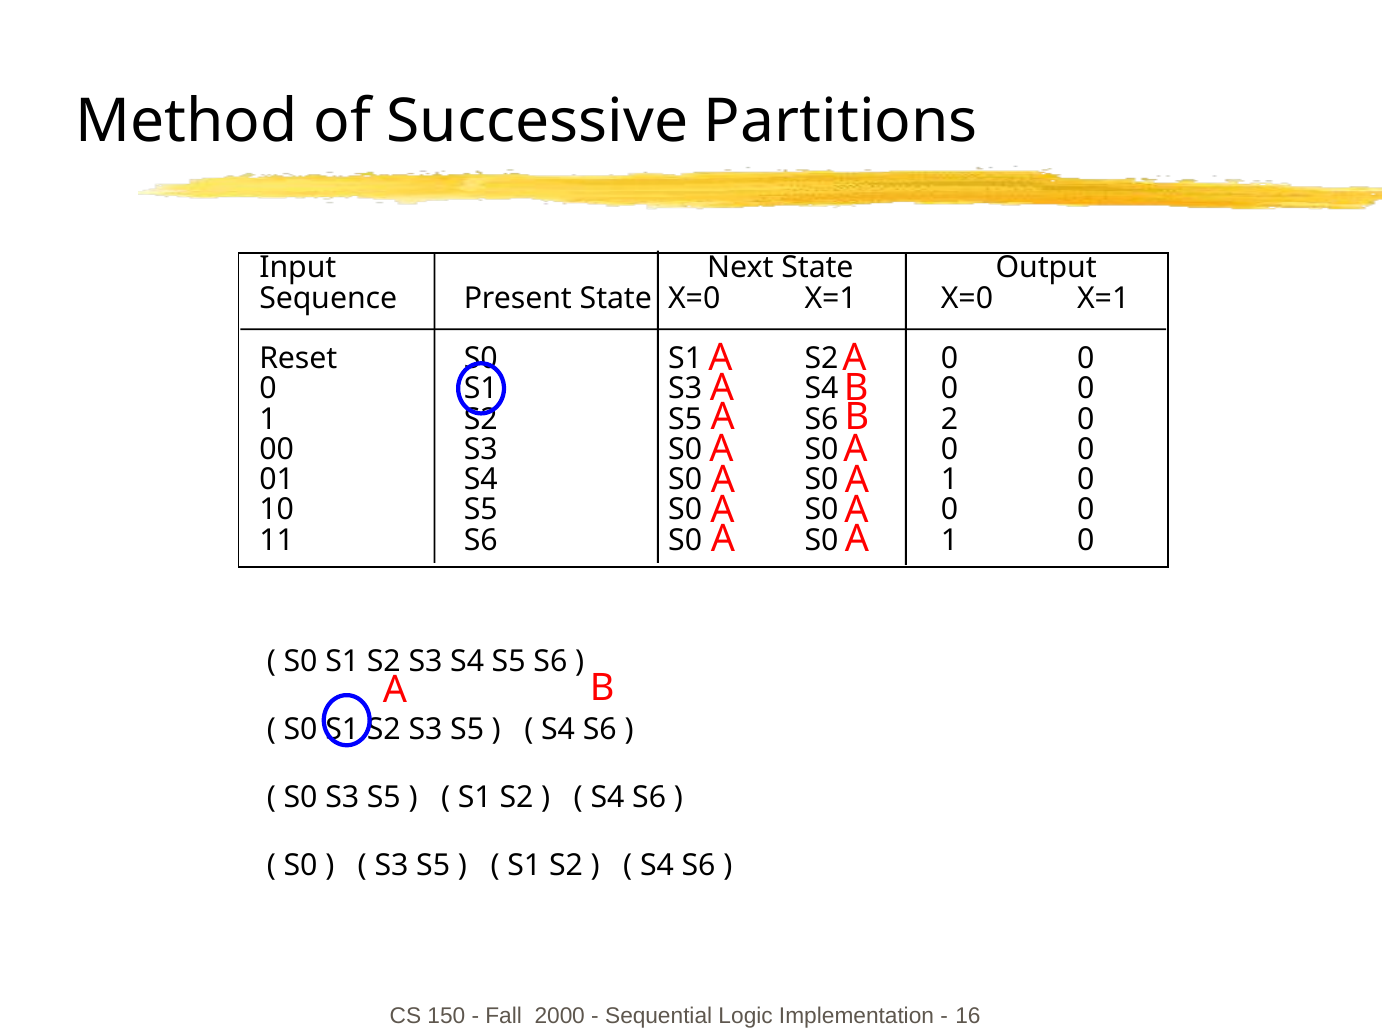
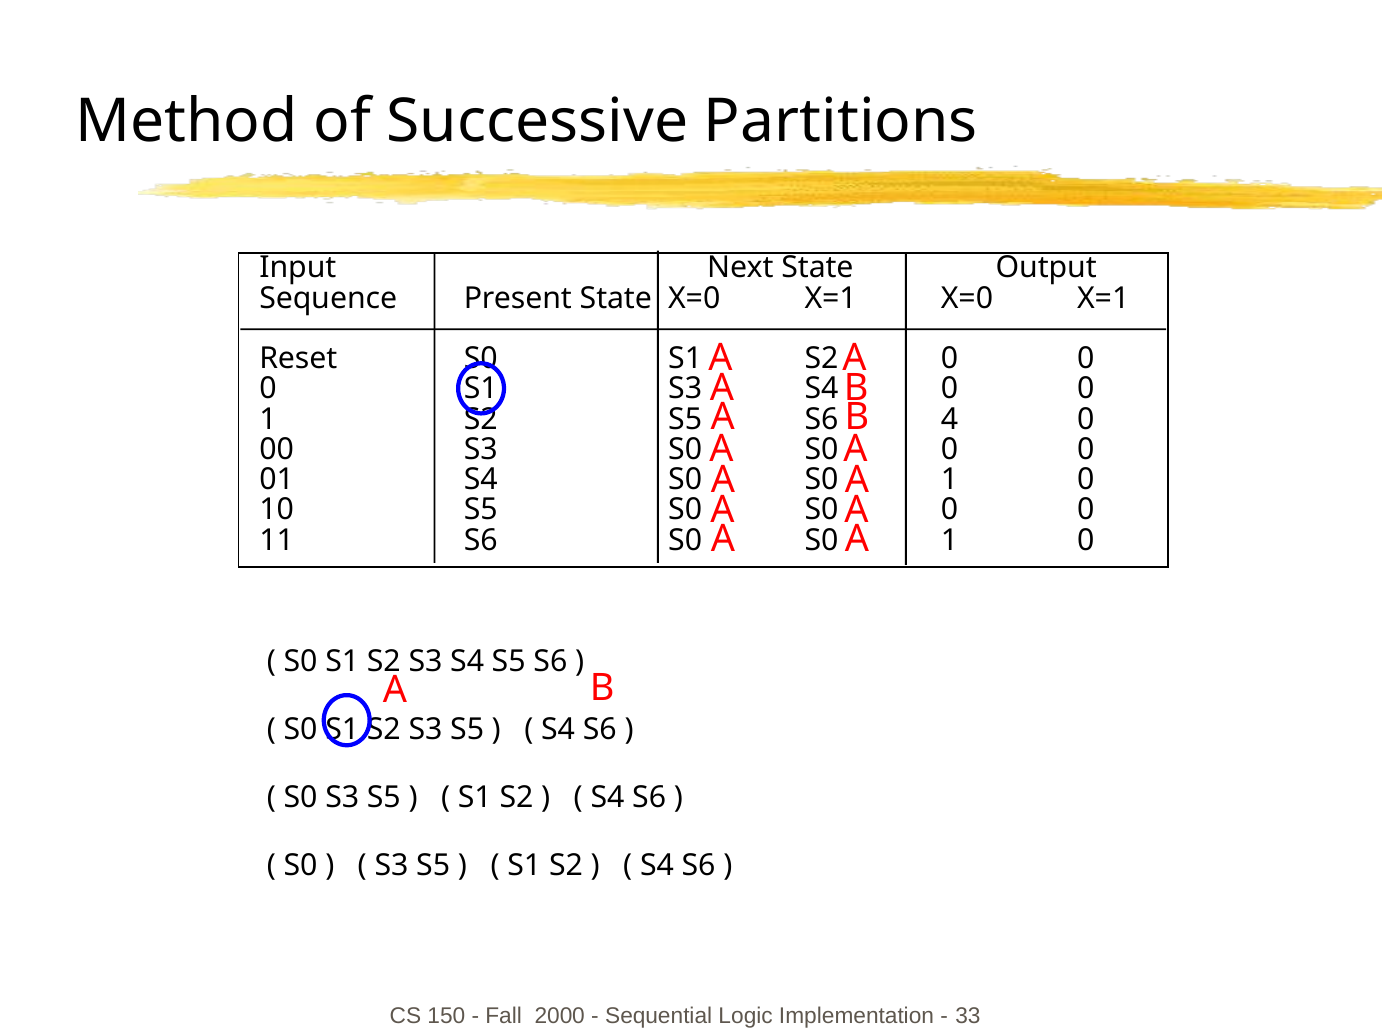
2: 2 -> 4
16: 16 -> 33
